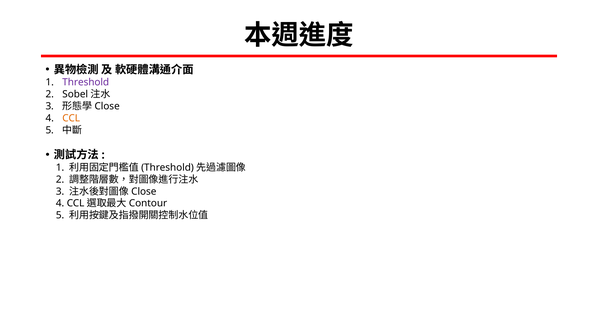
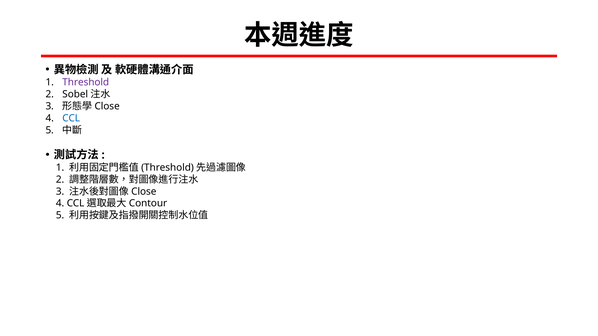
CCL colour: orange -> blue
